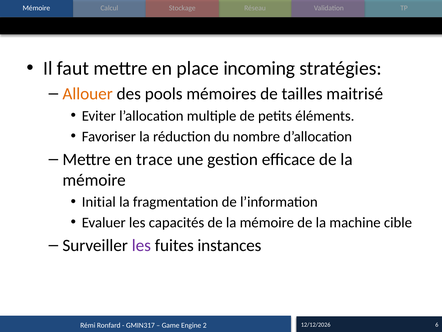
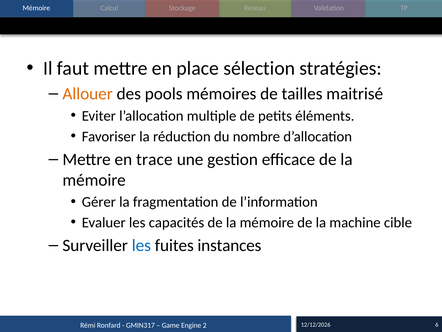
incoming: incoming -> sélection
Initial: Initial -> Gérer
les at (141, 245) colour: purple -> blue
